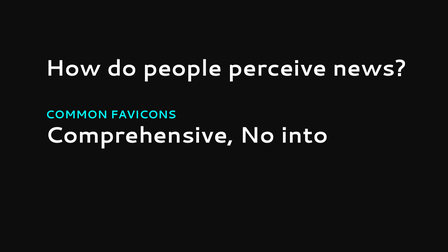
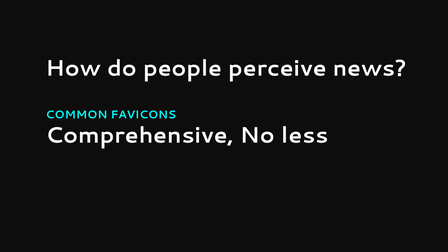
into: into -> less
